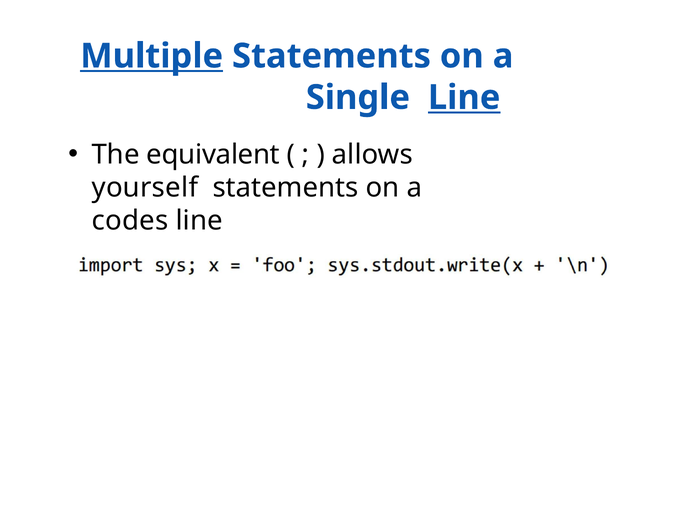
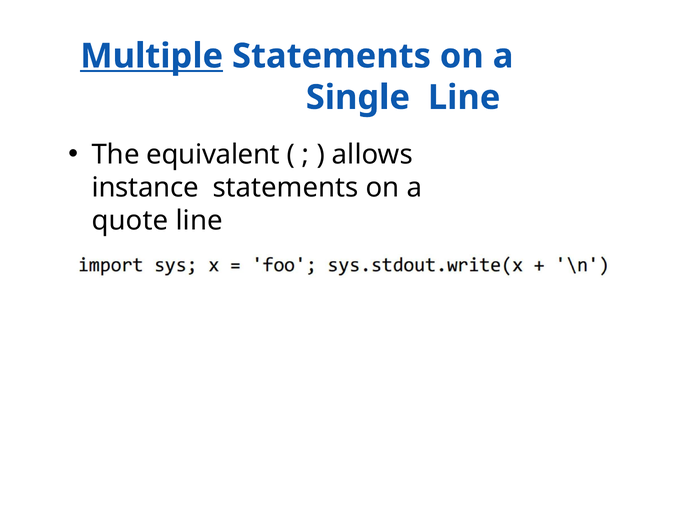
Line at (464, 97) underline: present -> none
yourself: yourself -> instance
codes: codes -> quote
